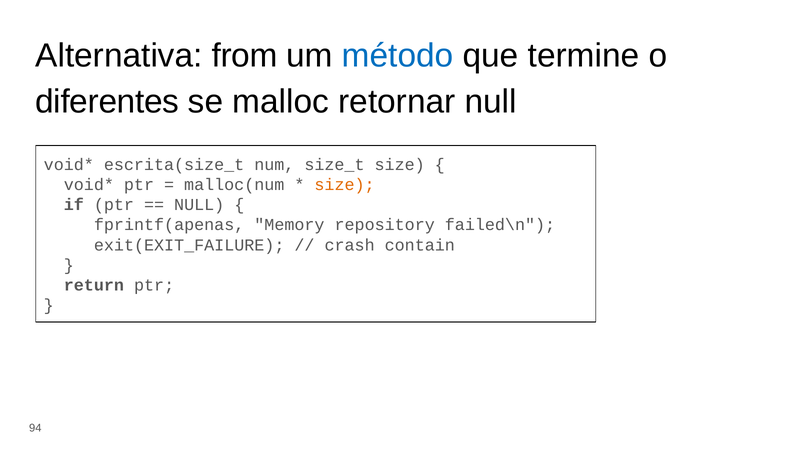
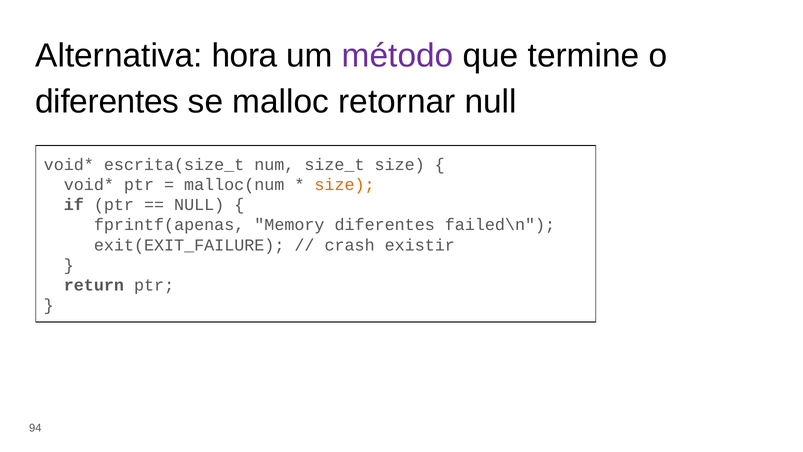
from: from -> hora
método colour: blue -> purple
Memory repository: repository -> diferentes
contain: contain -> existir
